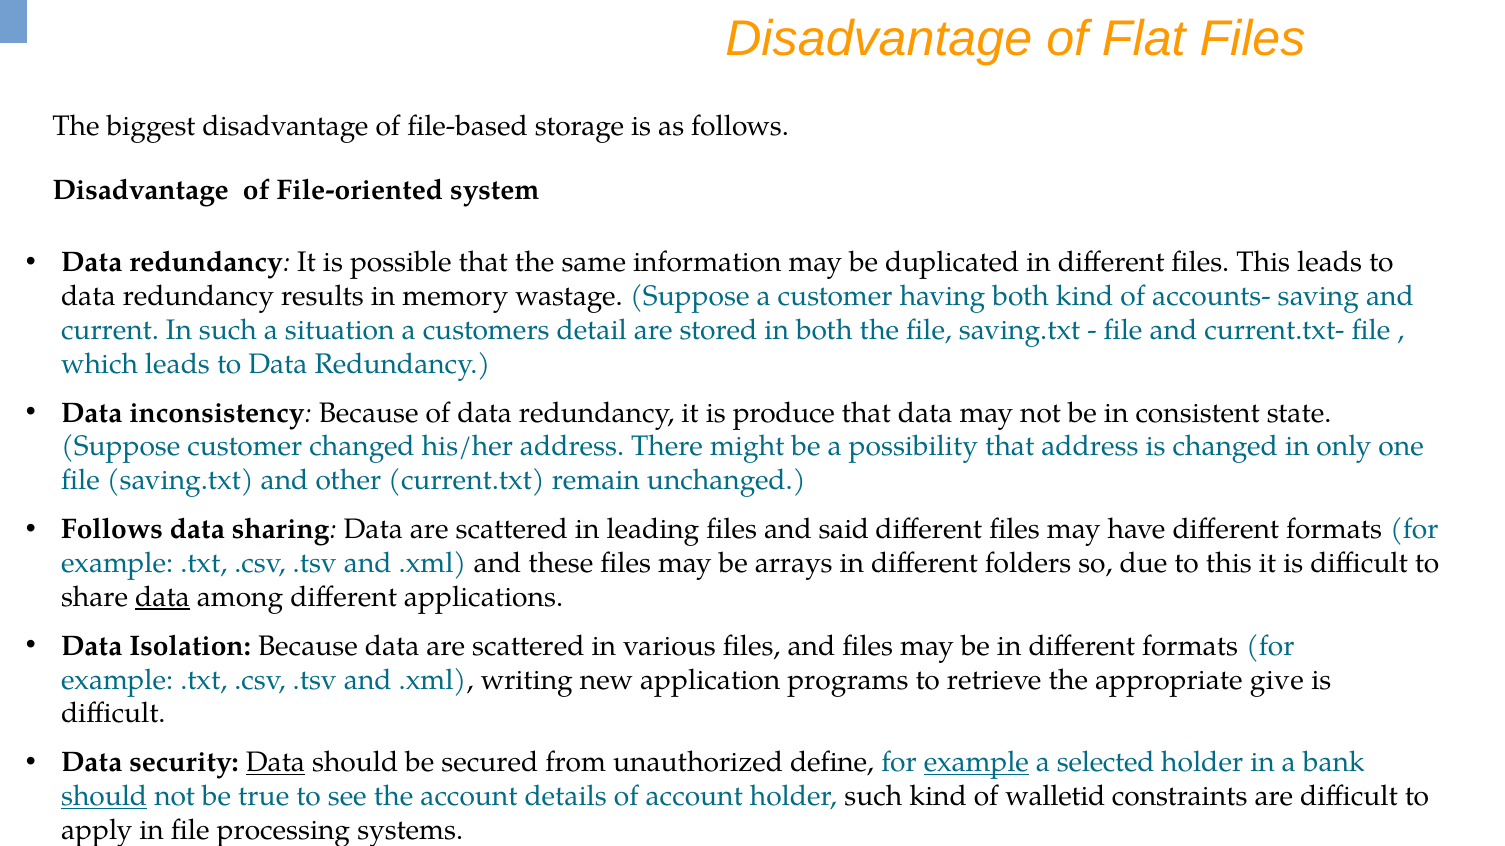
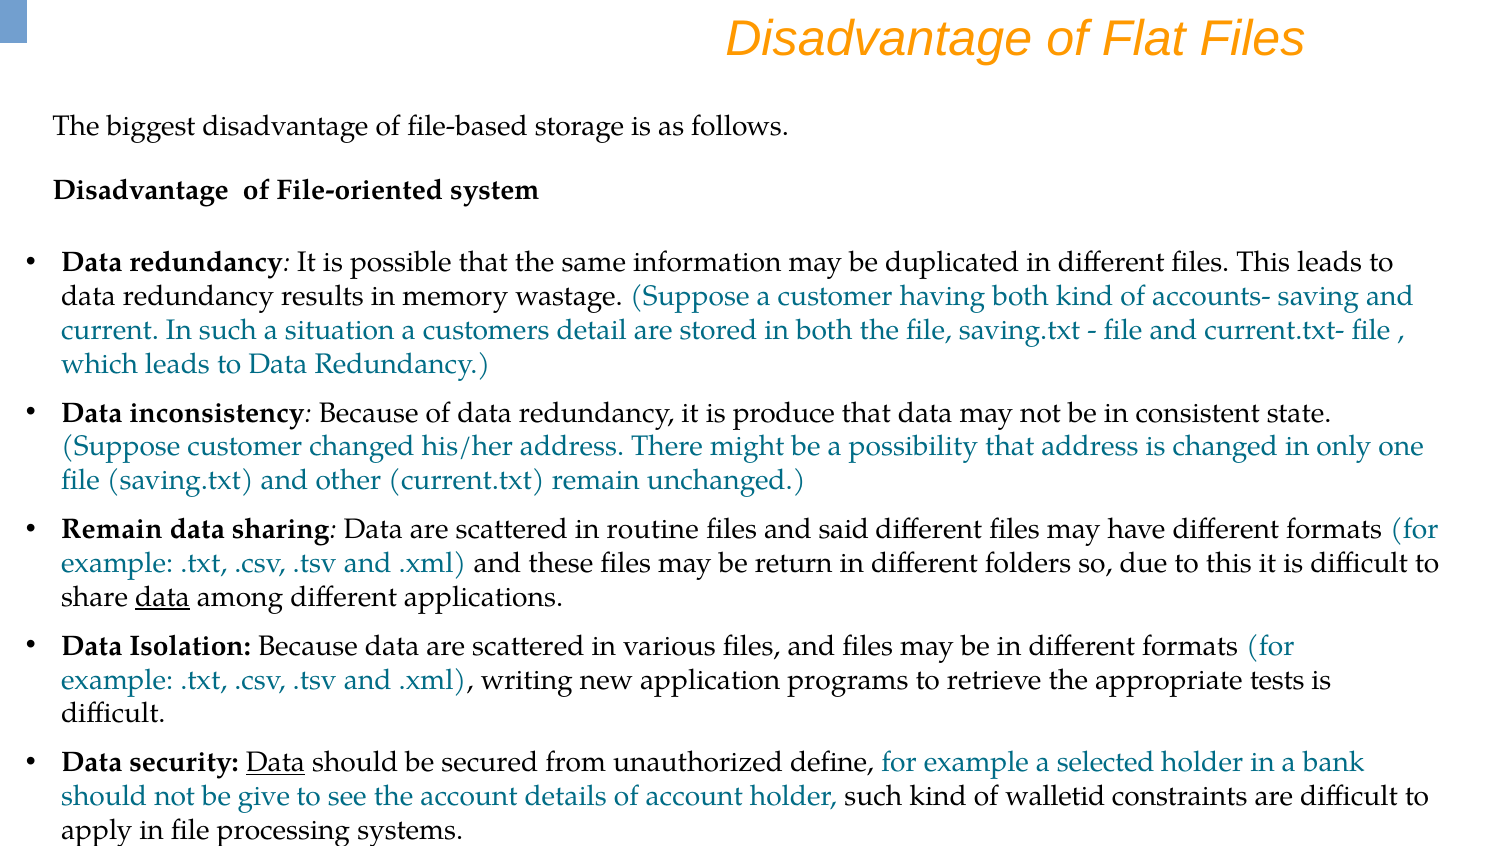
Follows at (112, 530): Follows -> Remain
leading: leading -> routine
arrays: arrays -> return
give: give -> tests
example at (976, 763) underline: present -> none
should at (104, 797) underline: present -> none
true: true -> give
